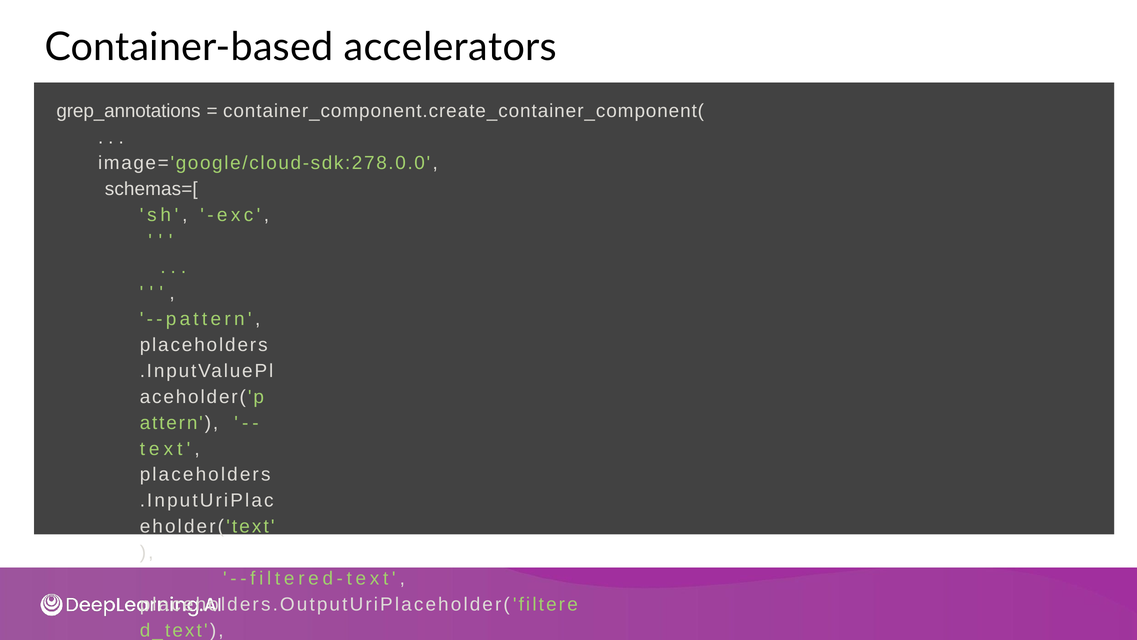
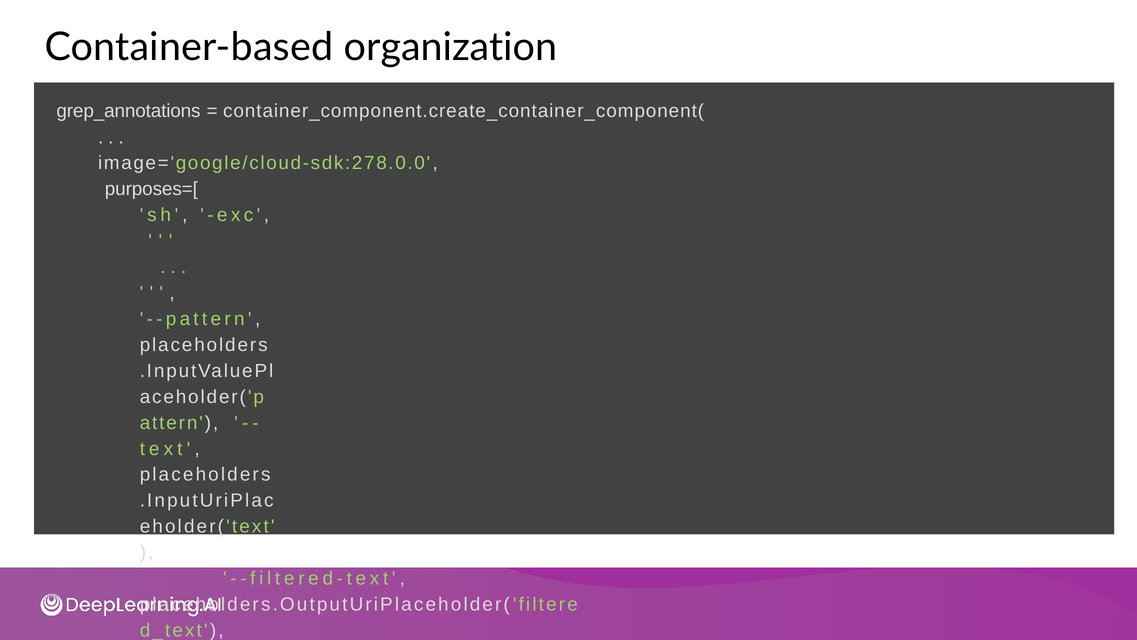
accelerators: accelerators -> organization
schemas=[: schemas=[ -> purposes=[
